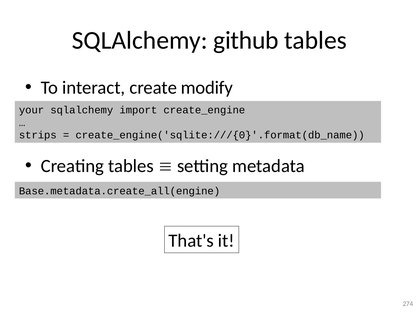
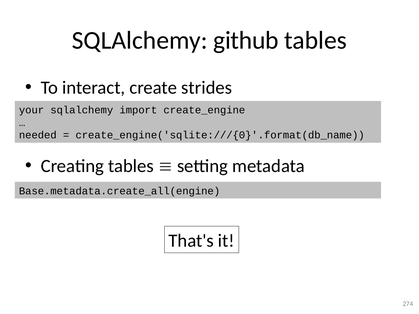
modify: modify -> strides
strips: strips -> needed
